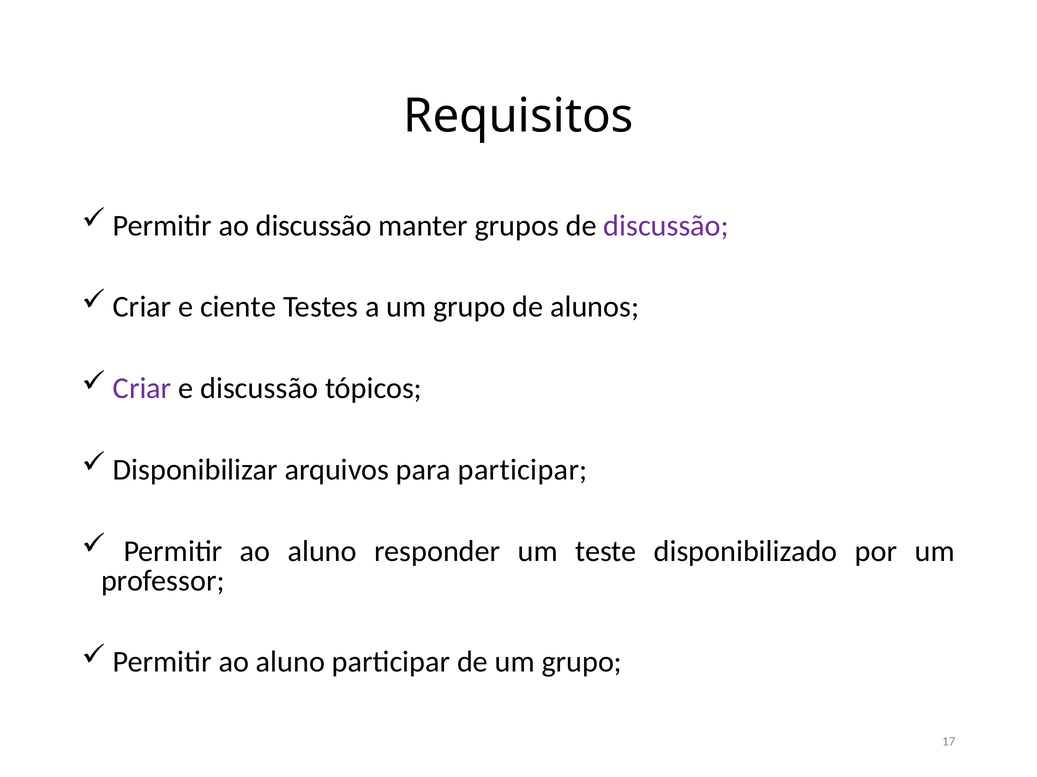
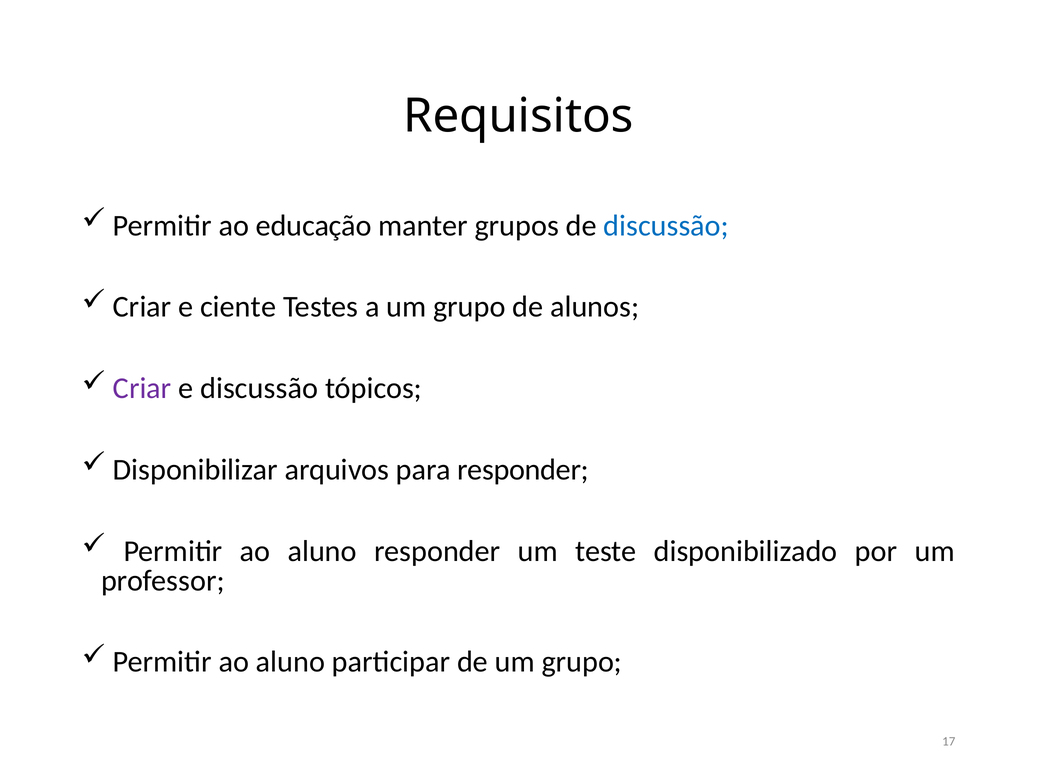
ao discussão: discussão -> educação
discussão at (666, 226) colour: purple -> blue
para participar: participar -> responder
